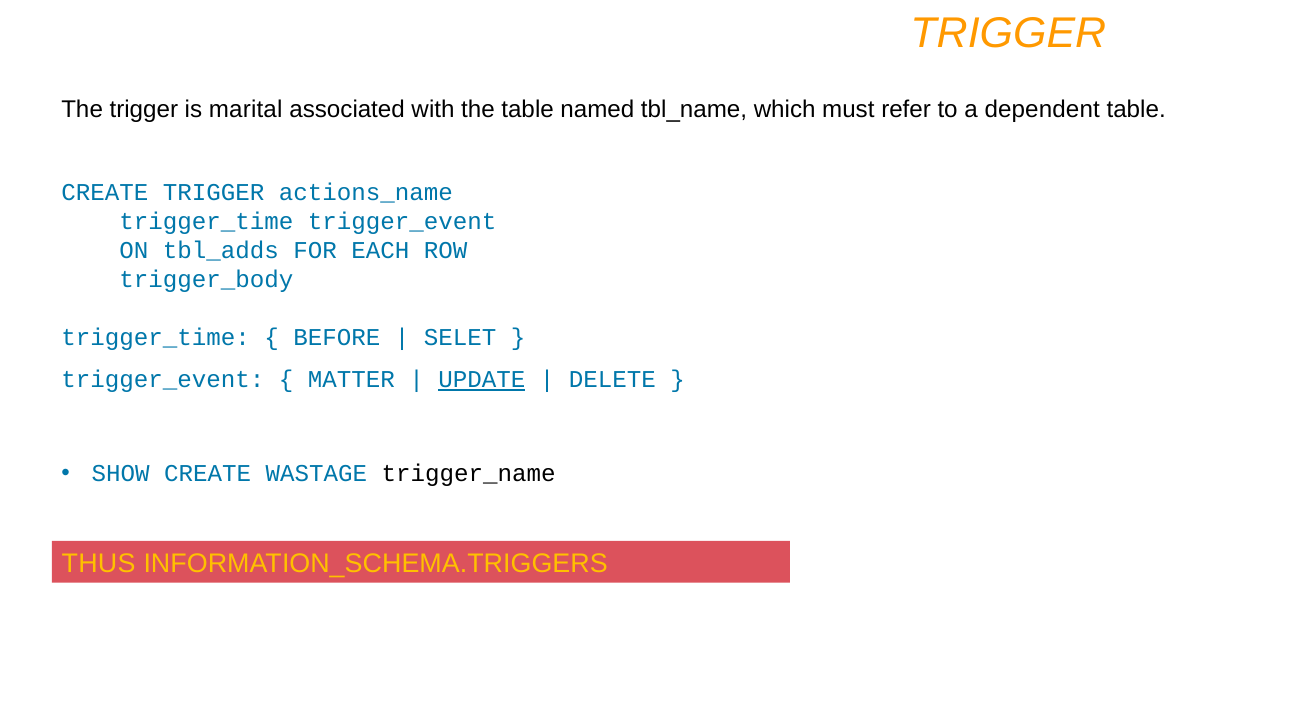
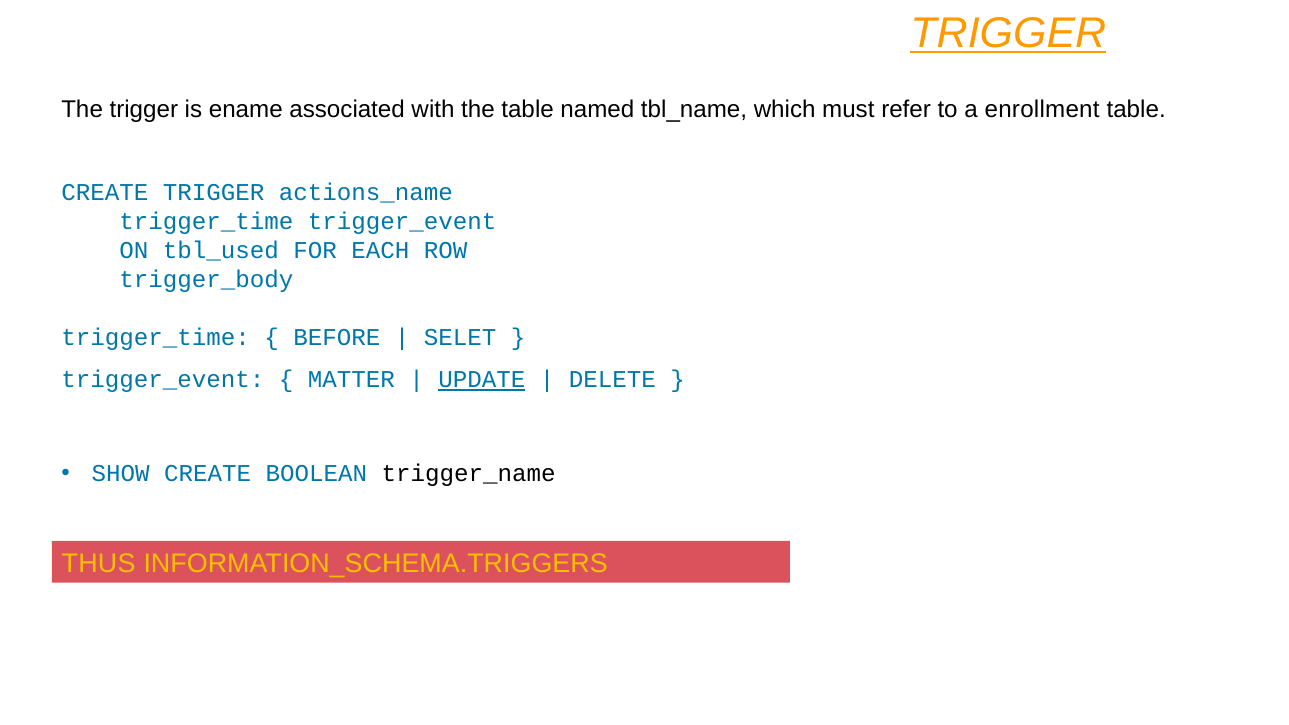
TRIGGER at (1008, 34) underline: none -> present
marital: marital -> ename
dependent: dependent -> enrollment
tbl_adds: tbl_adds -> tbl_used
WASTAGE: WASTAGE -> BOOLEAN
